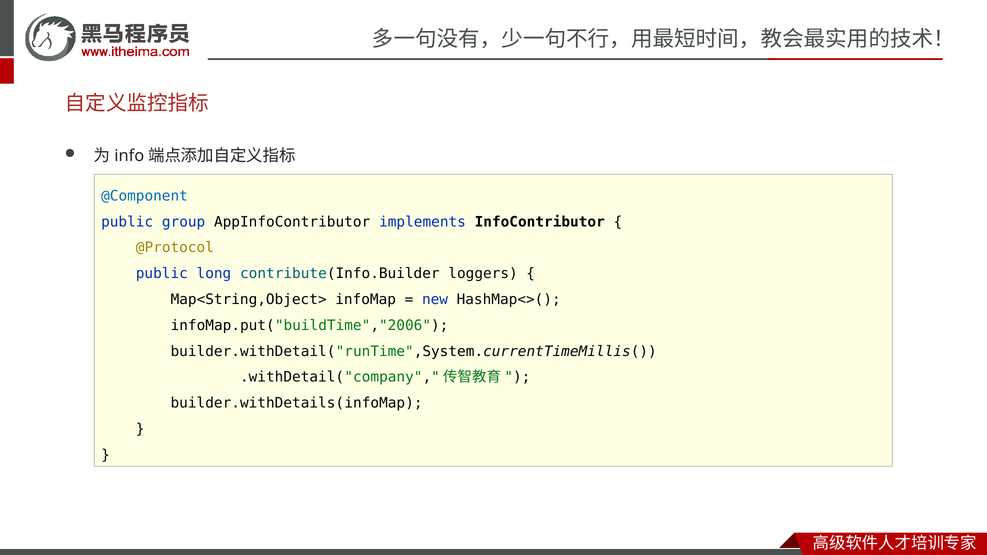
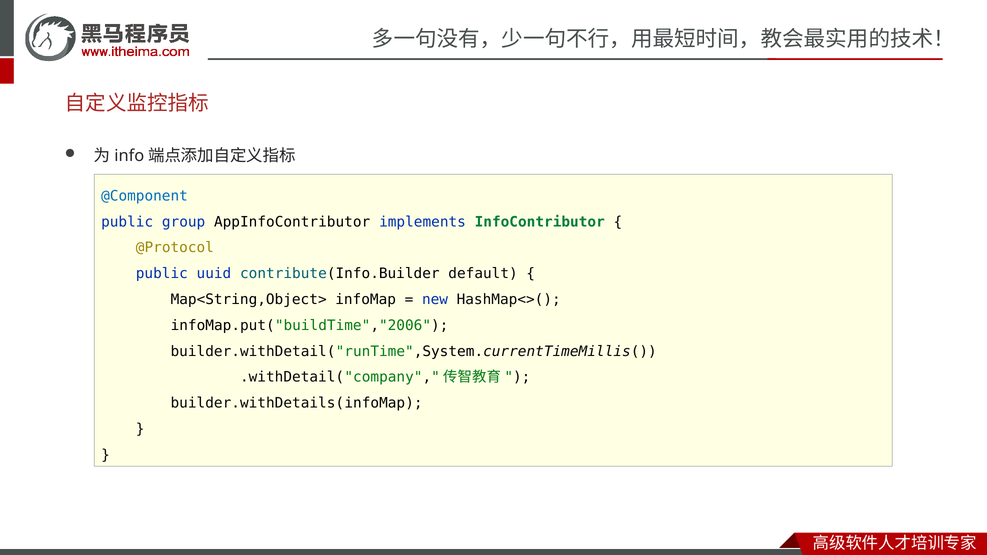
InfoContributor colour: black -> green
long: long -> uuid
loggers: loggers -> default
